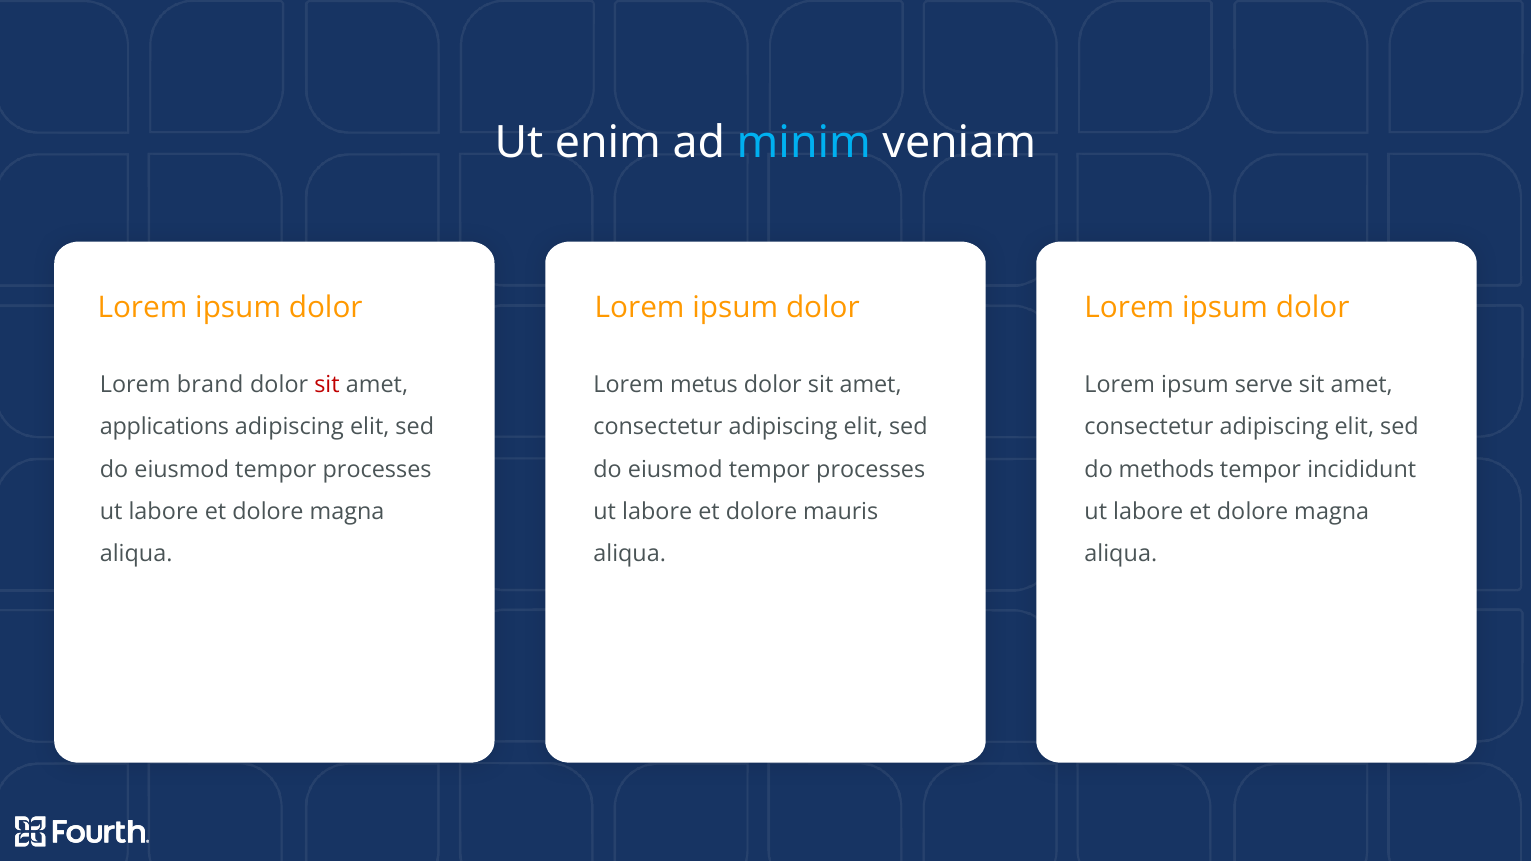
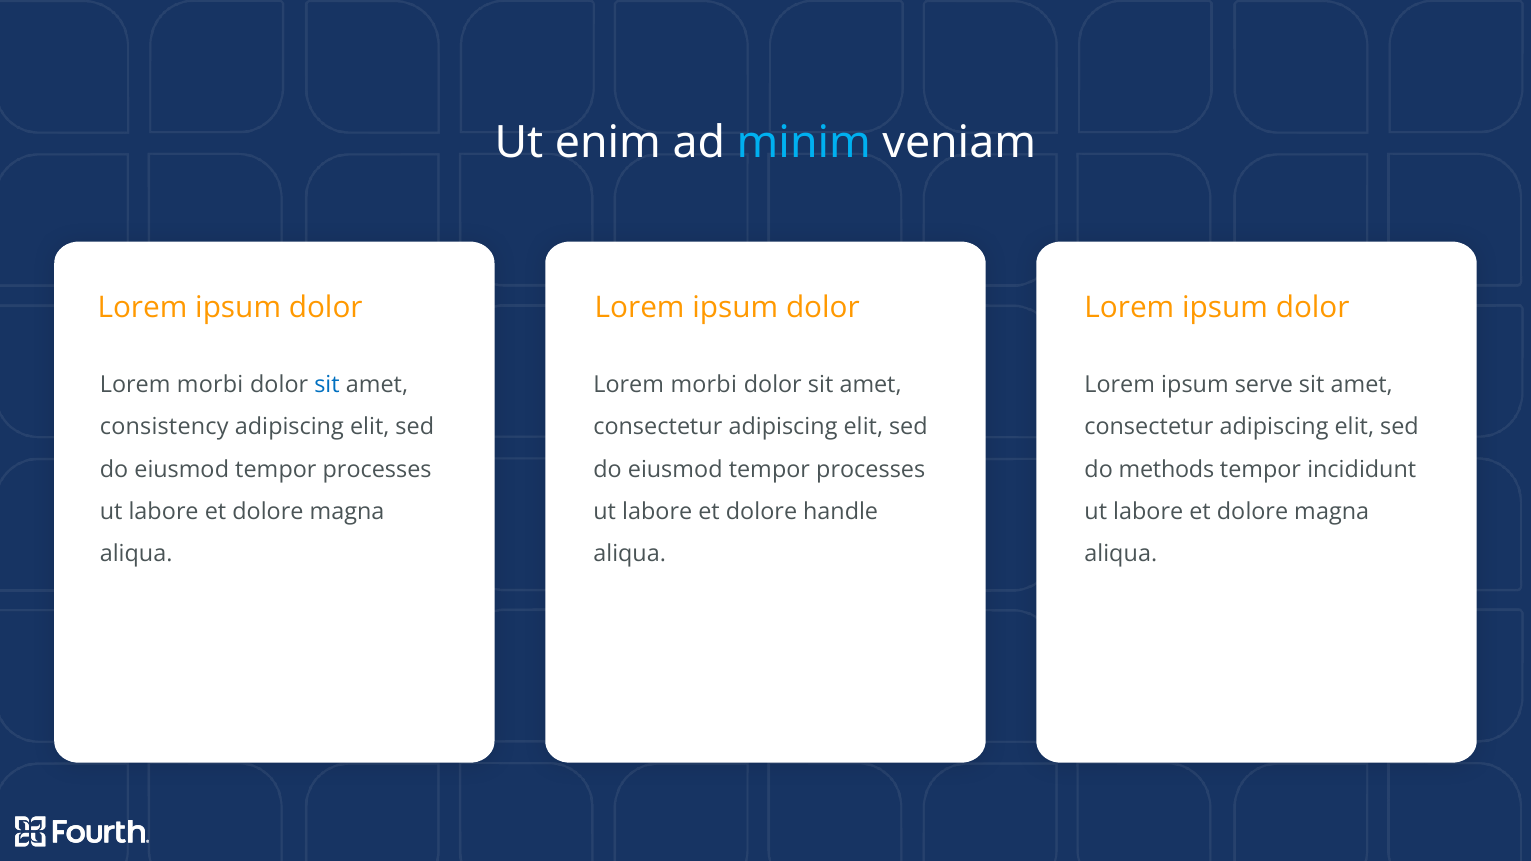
brand at (210, 385): brand -> morbi
sit at (327, 385) colour: red -> blue
metus at (704, 385): metus -> morbi
applications: applications -> consistency
mauris: mauris -> handle
